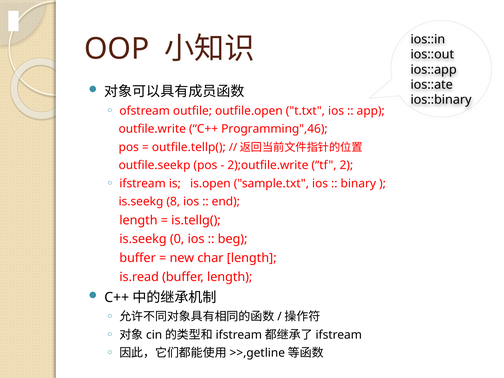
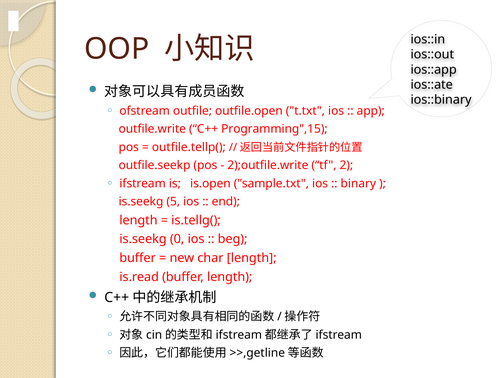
Programming",46: Programming",46 -> Programming",15
8: 8 -> 5
